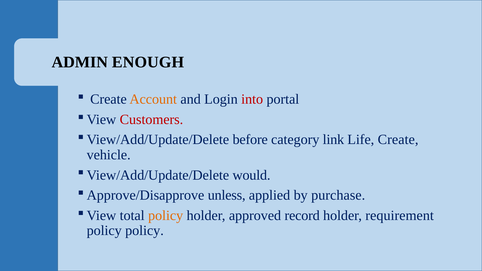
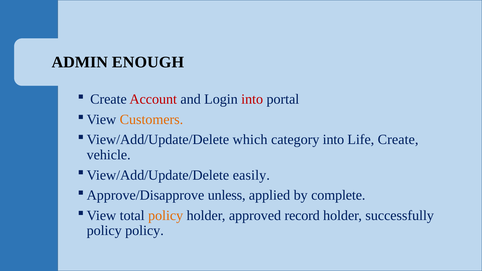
Account colour: orange -> red
Customers colour: red -> orange
before: before -> which
category link: link -> into
would: would -> easily
purchase: purchase -> complete
requirement: requirement -> successfully
